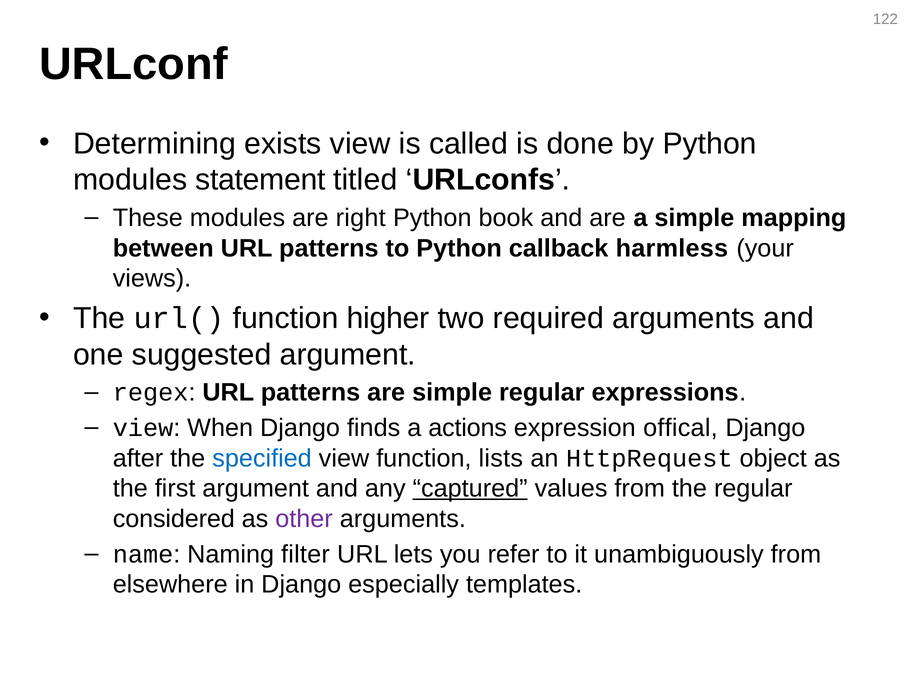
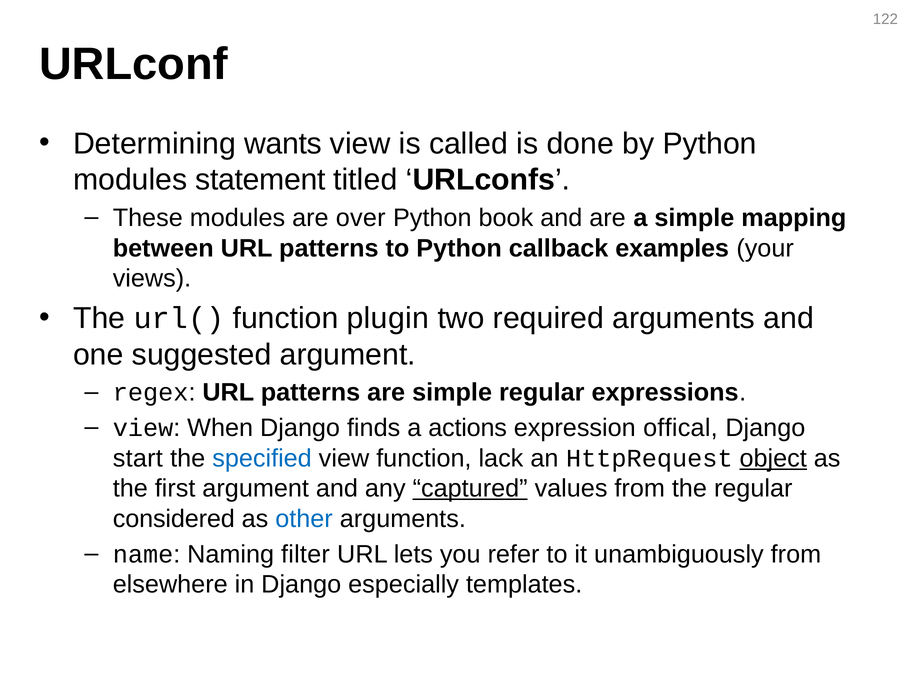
exists: exists -> wants
right: right -> over
harmless: harmless -> examples
higher: higher -> plugin
after: after -> start
lists: lists -> lack
object underline: none -> present
other colour: purple -> blue
